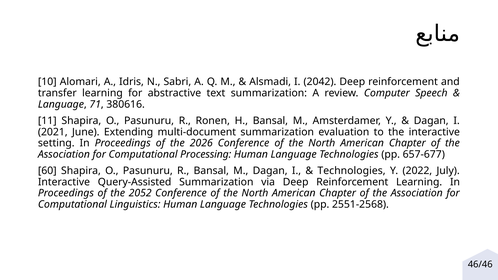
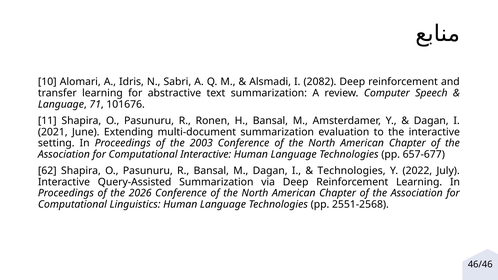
2042: 2042 -> 2082
380616: 380616 -> 101676
2026: 2026 -> 2003
Computational Processing: Processing -> Interactive
60: 60 -> 62
2052: 2052 -> 2026
